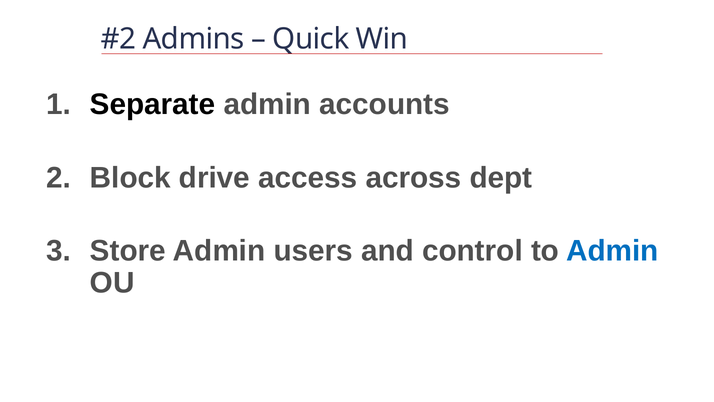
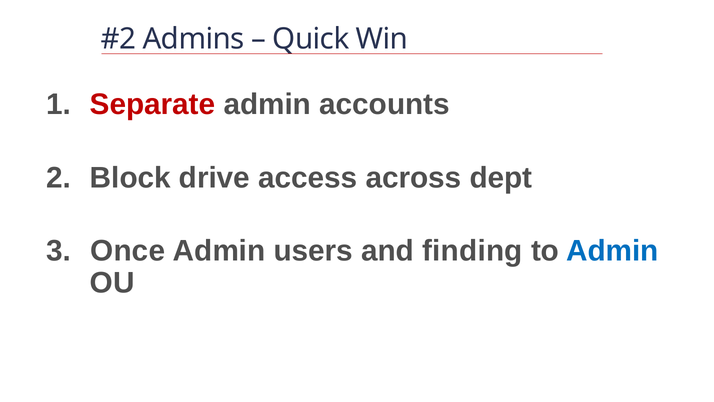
Separate colour: black -> red
Store: Store -> Once
control: control -> finding
